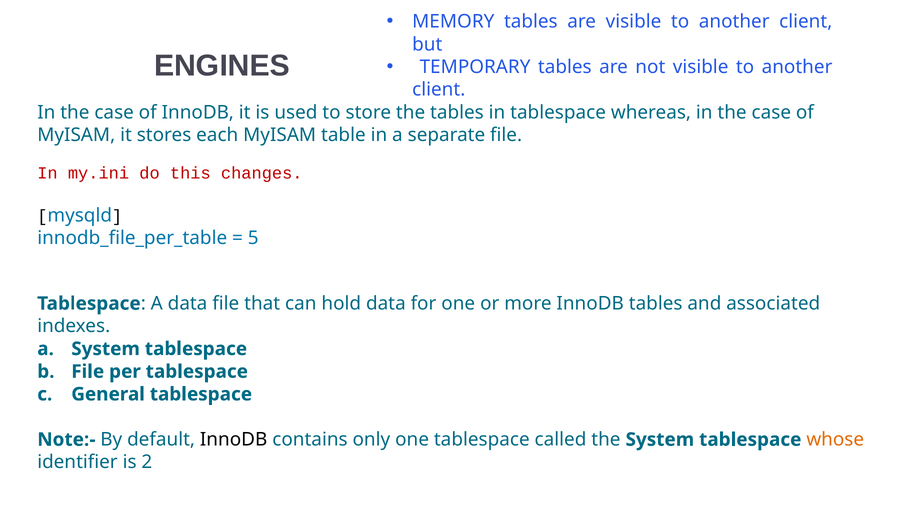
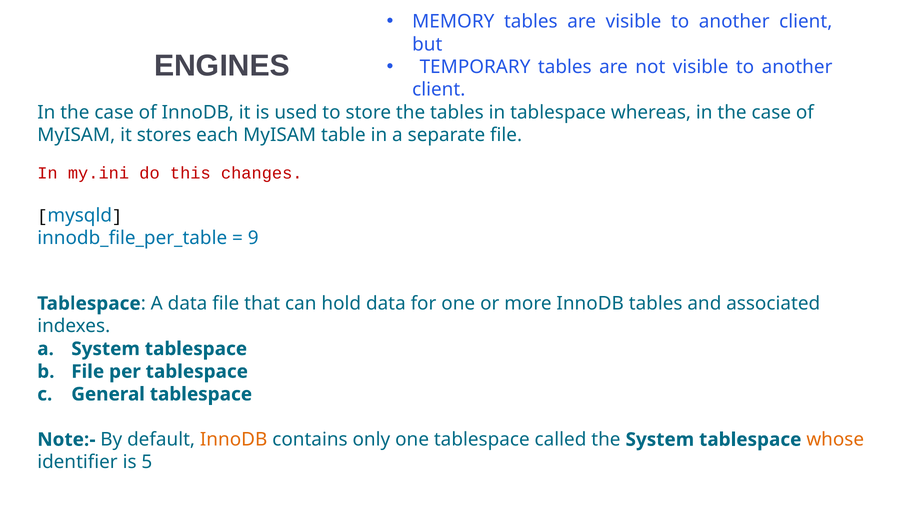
5: 5 -> 9
InnoDB at (234, 440) colour: black -> orange
2: 2 -> 5
